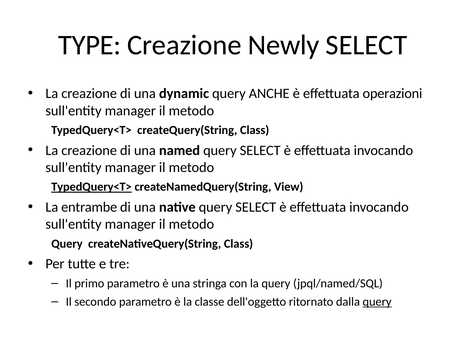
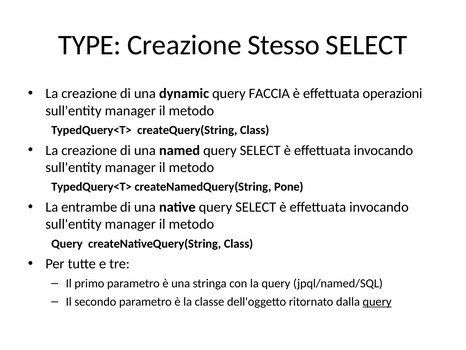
Newly: Newly -> Stesso
ANCHE: ANCHE -> FACCIA
TypedQuery<T> at (91, 187) underline: present -> none
View: View -> Pone
